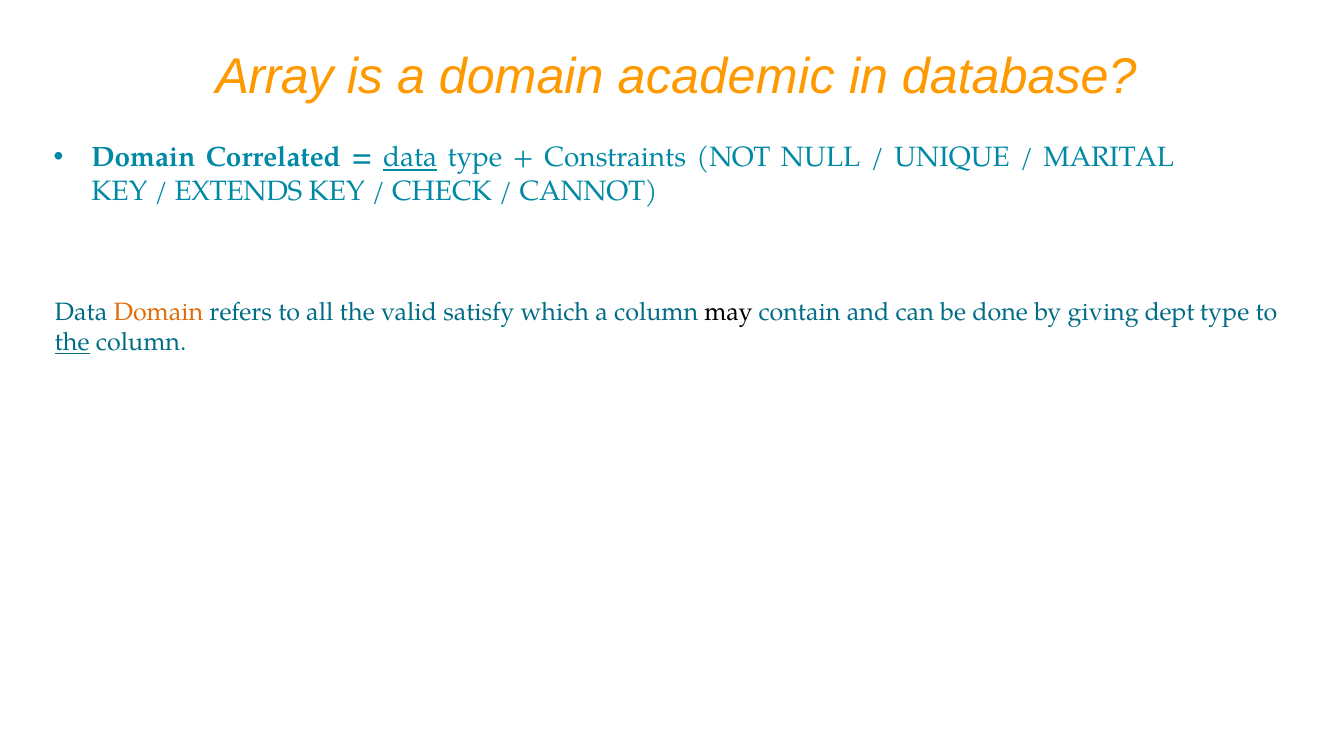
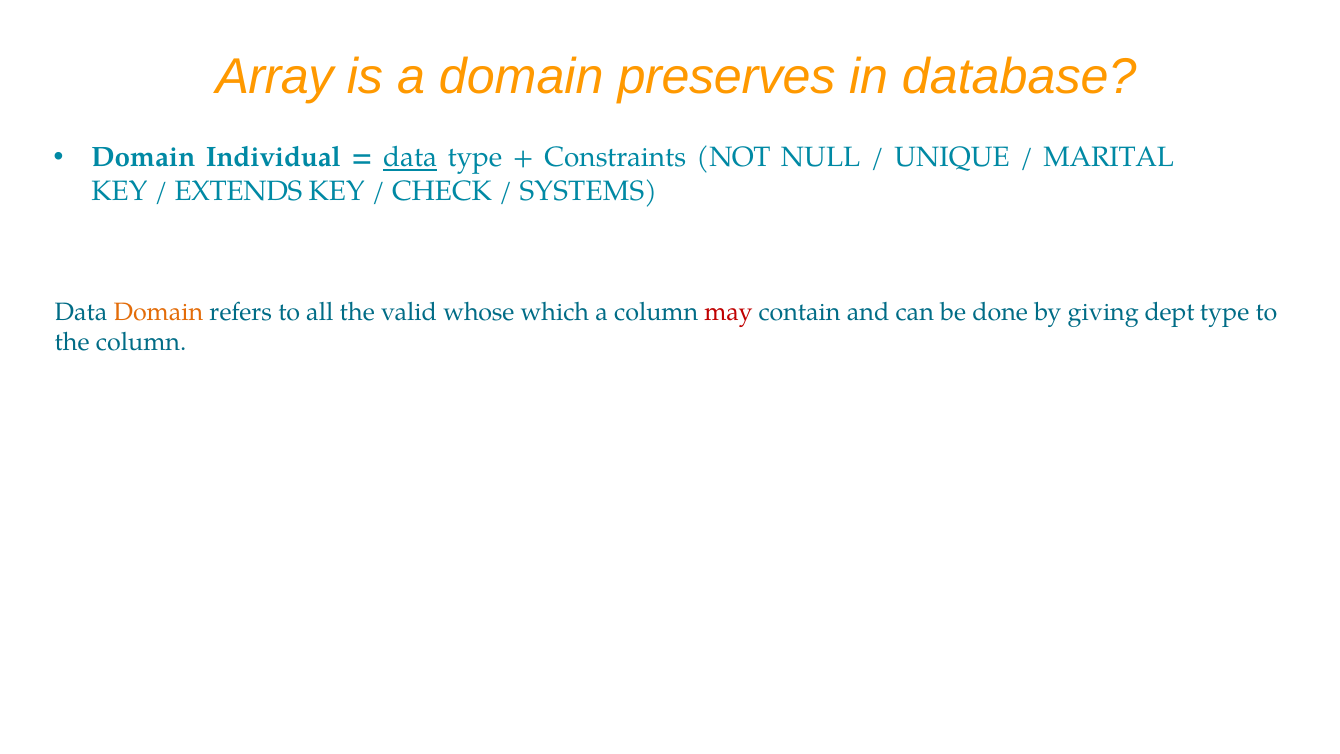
academic: academic -> preserves
Correlated: Correlated -> Individual
CANNOT: CANNOT -> SYSTEMS
satisfy: satisfy -> whose
may colour: black -> red
the at (72, 342) underline: present -> none
